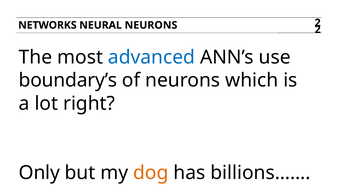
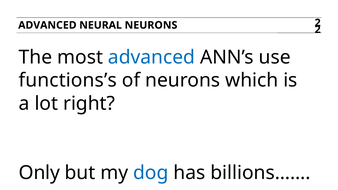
NETWORKS at (47, 25): NETWORKS -> ADVANCED
boundary’s: boundary’s -> functions’s
dog colour: orange -> blue
